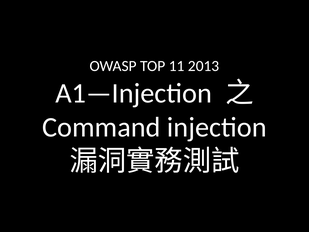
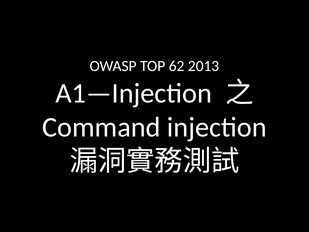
11: 11 -> 62
